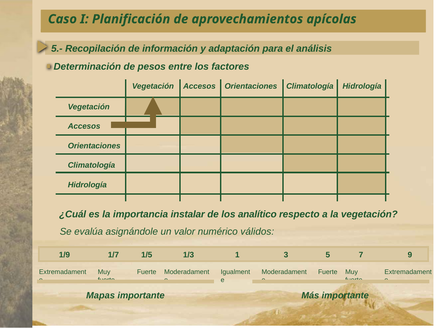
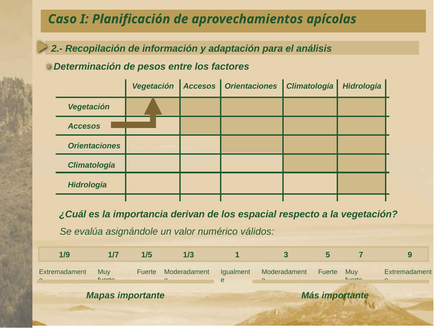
5.-: 5.- -> 2.-
instalar: instalar -> derivan
analítico: analítico -> espacial
